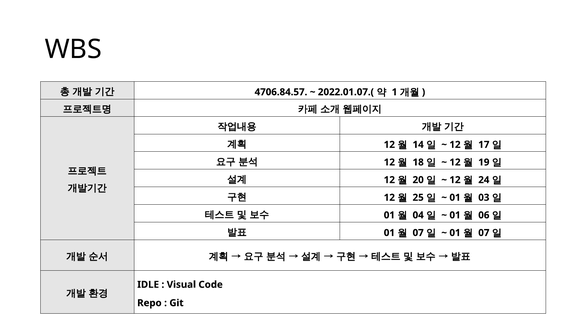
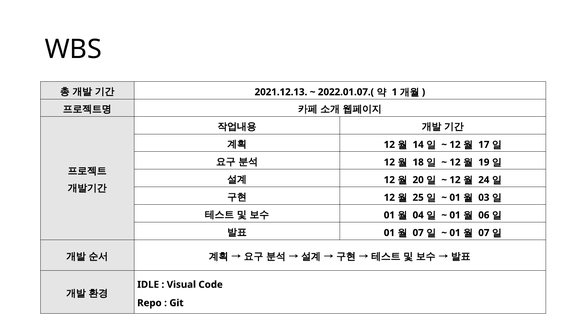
4706.84.57: 4706.84.57 -> 2021.12.13
